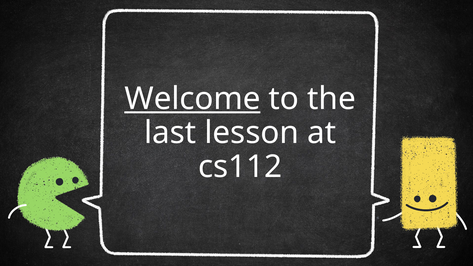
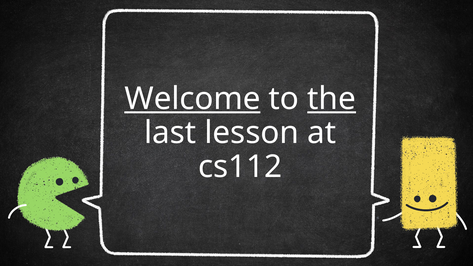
the underline: none -> present
